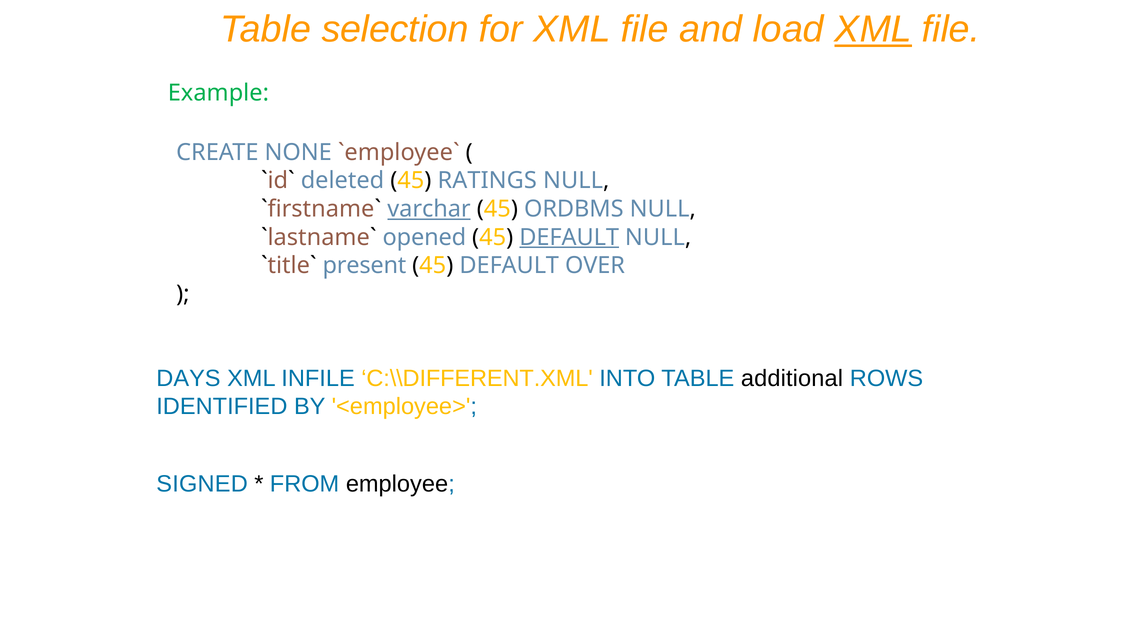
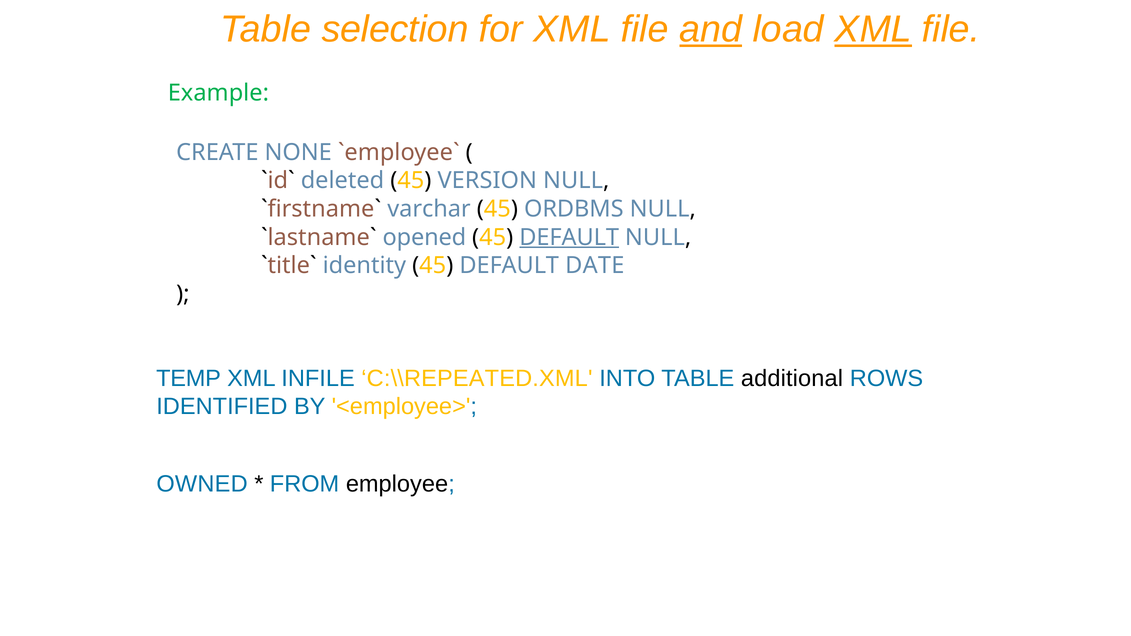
and underline: none -> present
RATINGS: RATINGS -> VERSION
varchar underline: present -> none
present: present -> identity
OVER: OVER -> DATE
DAYS: DAYS -> TEMP
C:\\DIFFERENT.XML: C:\\DIFFERENT.XML -> C:\\REPEATED.XML
SIGNED: SIGNED -> OWNED
